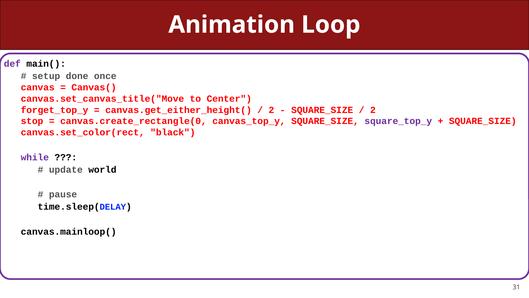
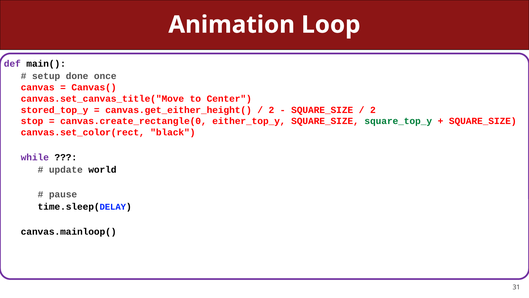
forget_top_y: forget_top_y -> stored_top_y
canvas_top_y: canvas_top_y -> either_top_y
square_top_y colour: purple -> green
